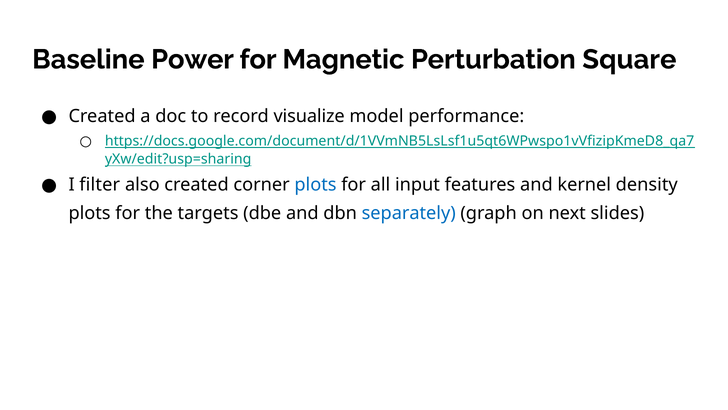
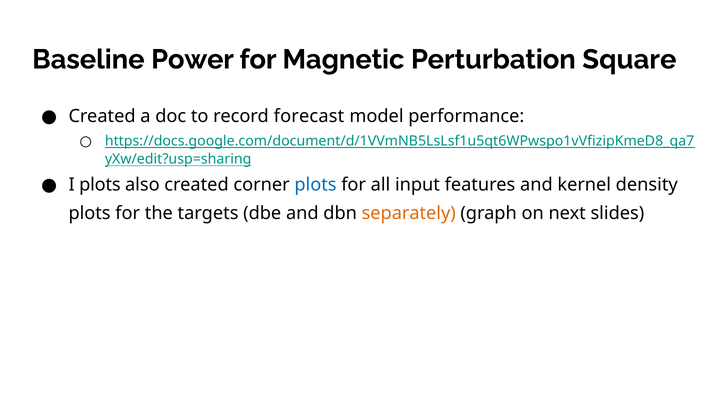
visualize: visualize -> forecast
I filter: filter -> plots
separately colour: blue -> orange
